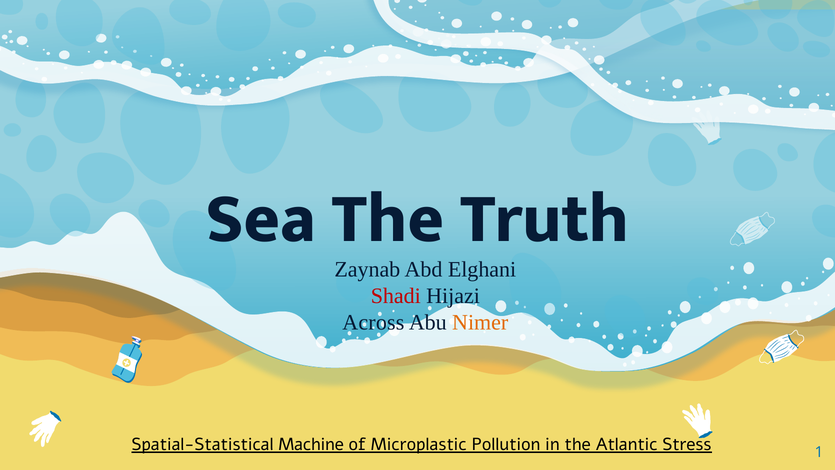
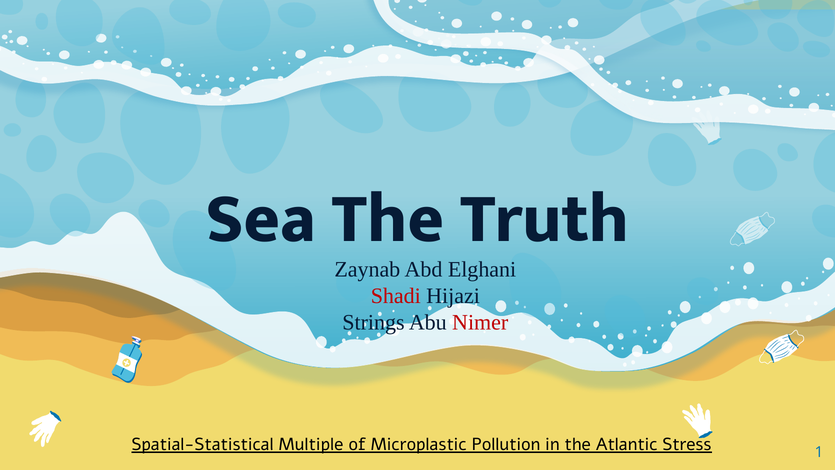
Across: Across -> Strings
Nimer colour: orange -> red
Machine: Machine -> Multiple
